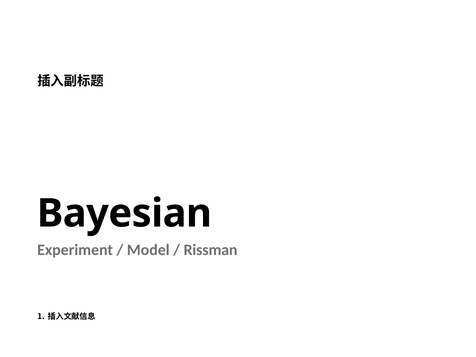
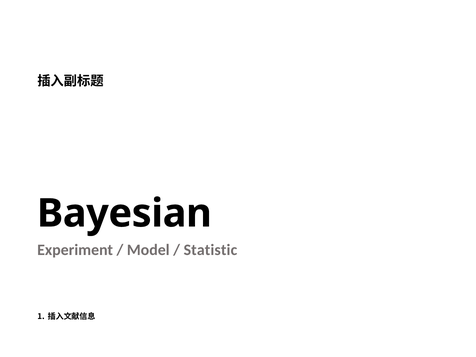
Rissman: Rissman -> Statistic
